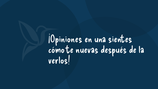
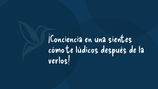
¡Opiniones: ¡Opiniones -> ¡Conciencia
nuevas: nuevas -> lúdicos
